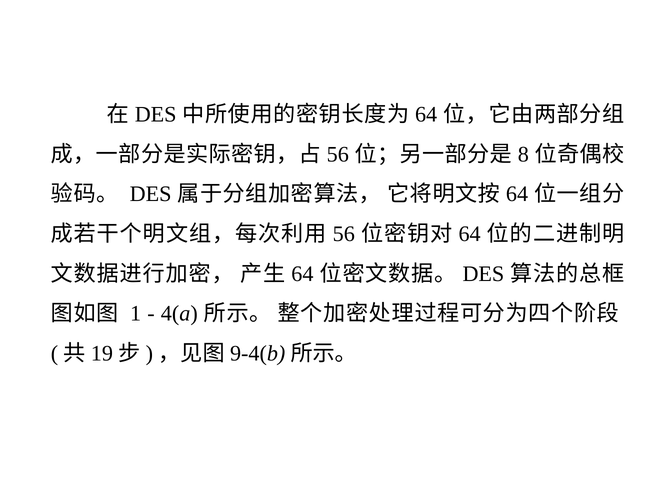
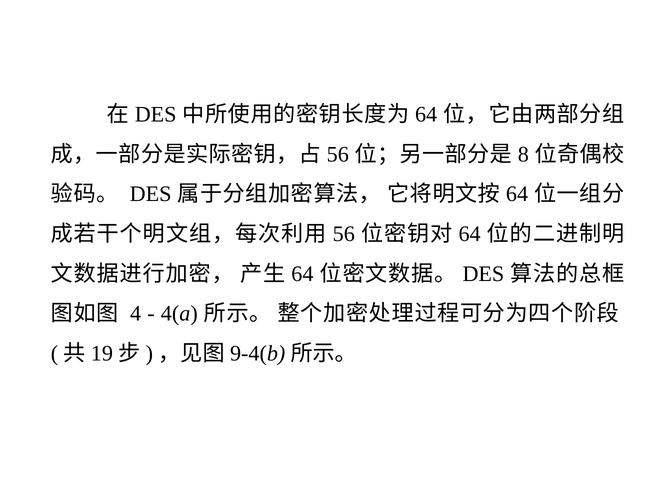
1: 1 -> 4
